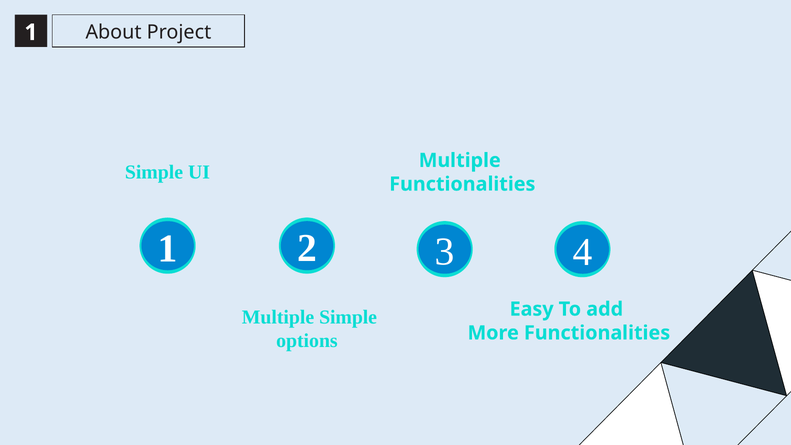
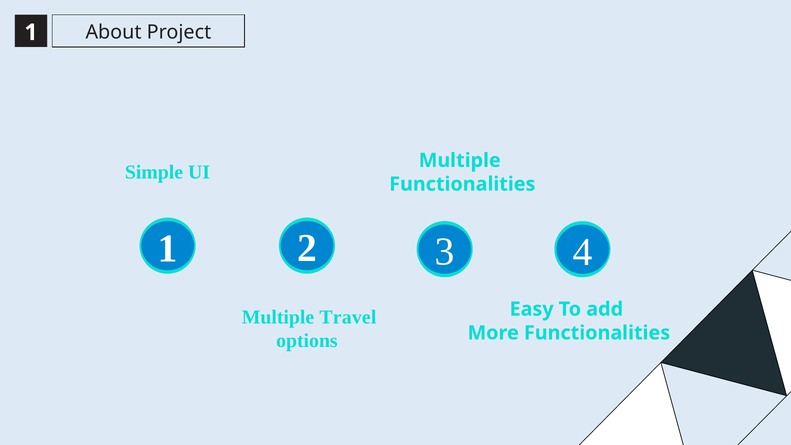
Multiple Simple: Simple -> Travel
